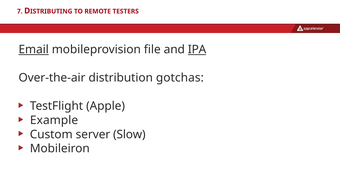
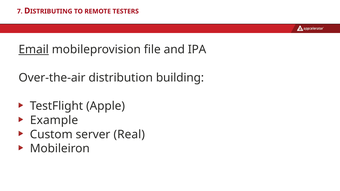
IPA underline: present -> none
gotchas: gotchas -> building
Slow: Slow -> Real
